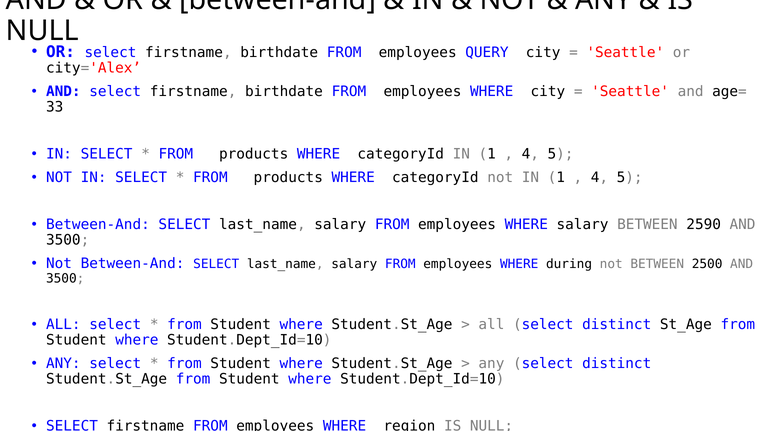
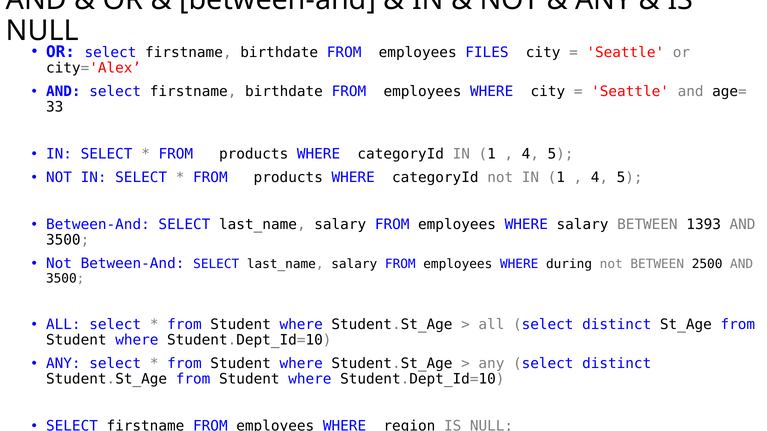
QUERY: QUERY -> FILES
2590: 2590 -> 1393
